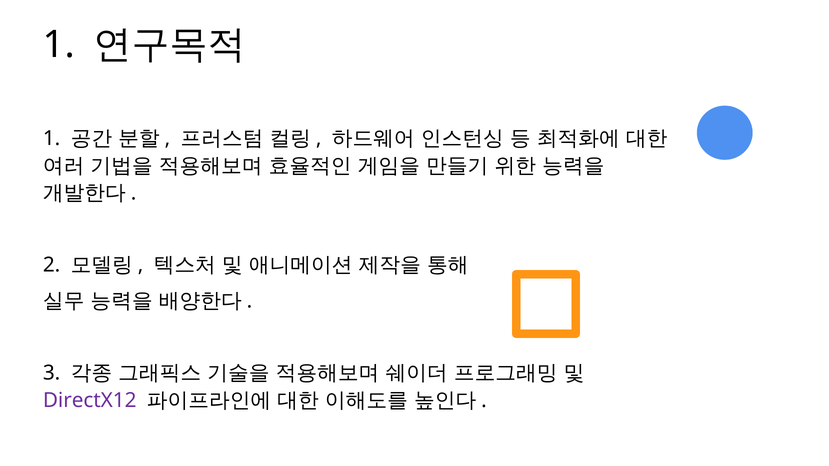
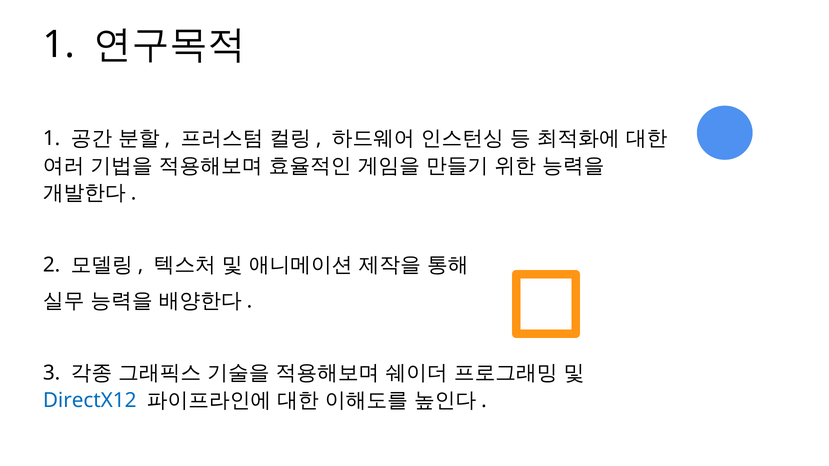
DirectX12 colour: purple -> blue
